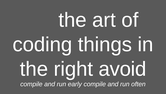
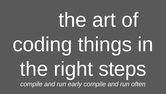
avoid: avoid -> steps
